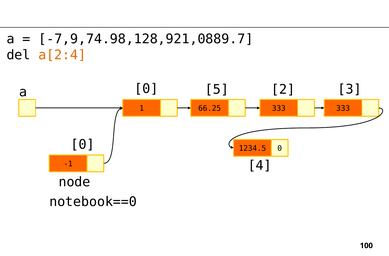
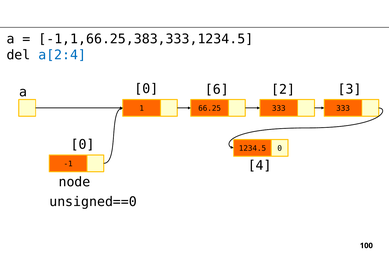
-7,9,74.98,128,921,0889.7: -7,9,74.98,128,921,0889.7 -> -1,1,66.25,383,333,1234.5
a[2:4 colour: orange -> blue
5: 5 -> 6
notebook==0: notebook==0 -> unsigned==0
